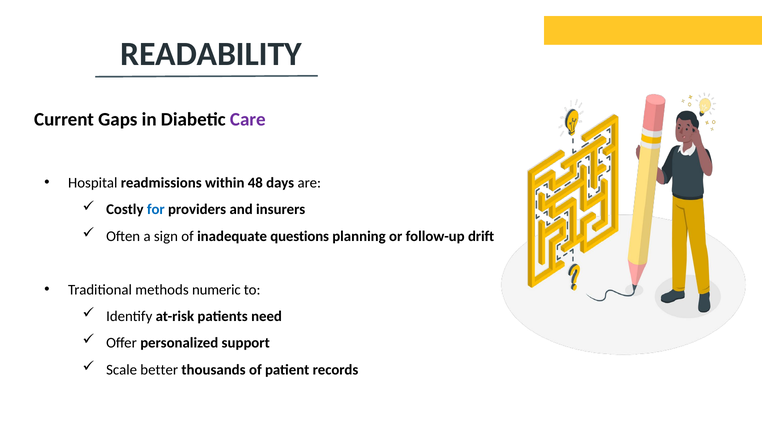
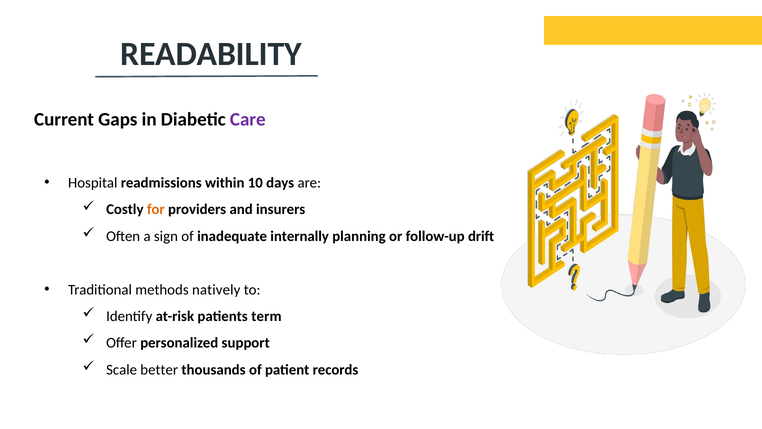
48: 48 -> 10
for colour: blue -> orange
questions: questions -> internally
numeric: numeric -> natively
need: need -> term
